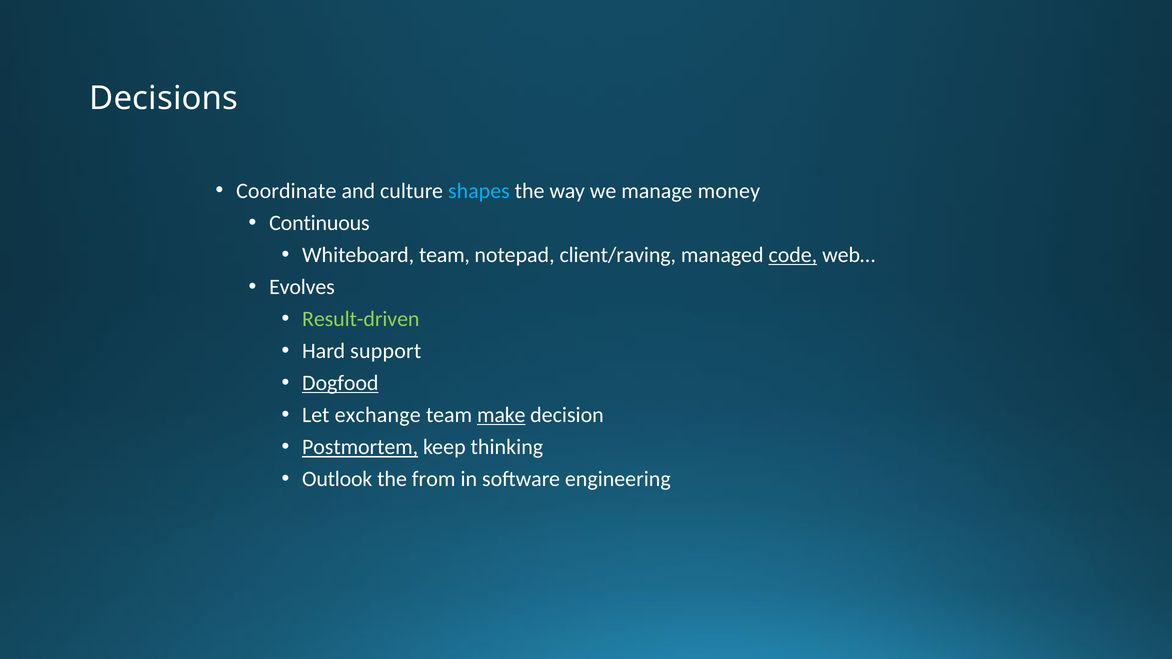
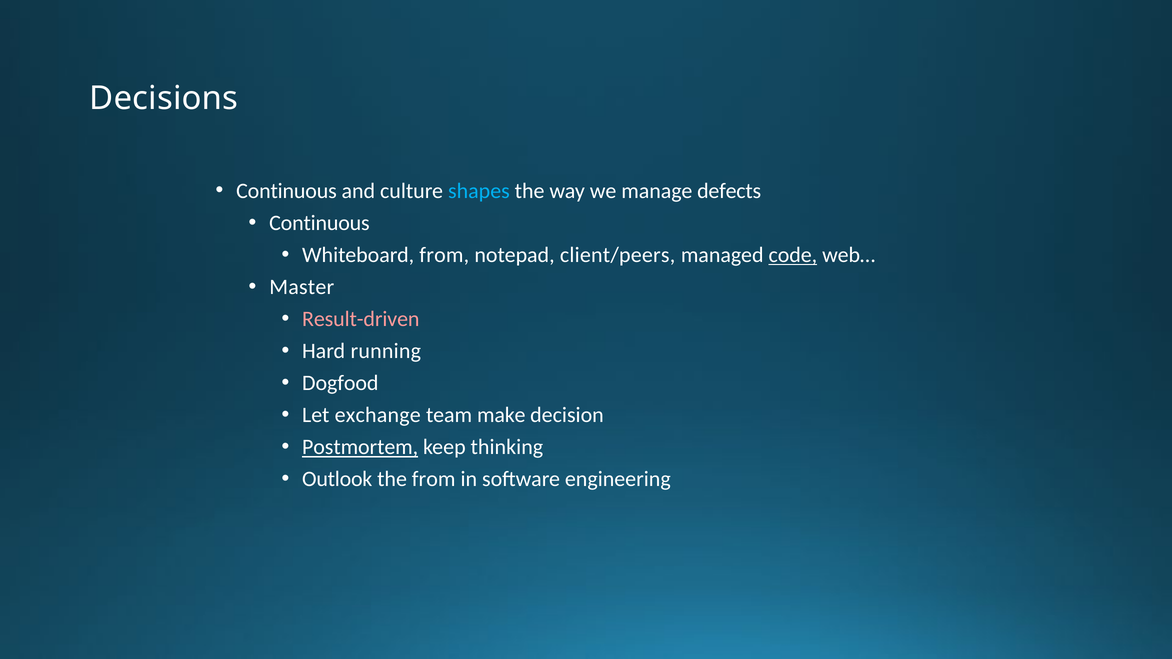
Coordinate at (286, 191): Coordinate -> Continuous
money: money -> defects
Whiteboard team: team -> from
client/raving: client/raving -> client/peers
Evolves: Evolves -> Master
Result-driven colour: light green -> pink
support: support -> running
Dogfood underline: present -> none
make underline: present -> none
